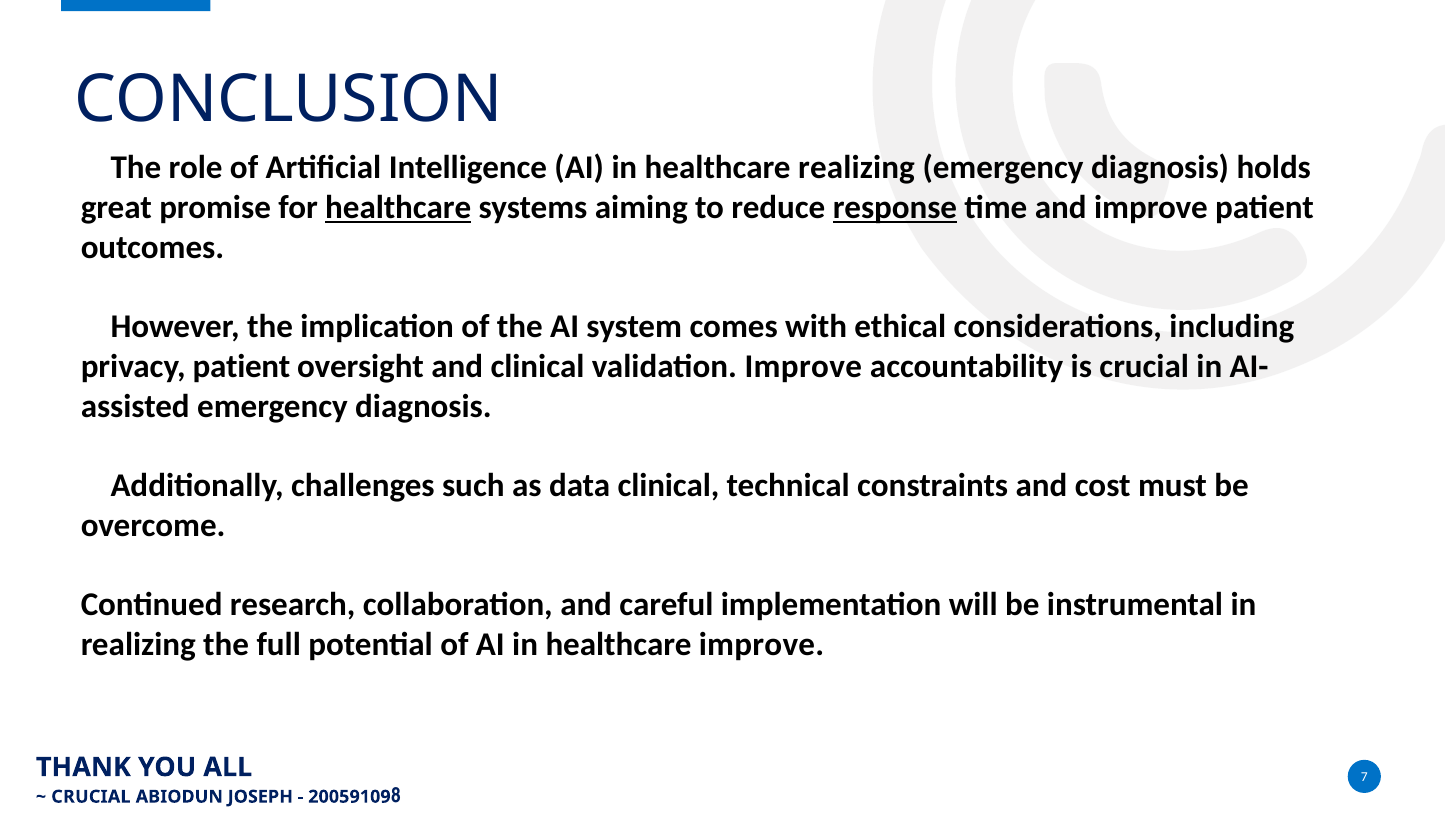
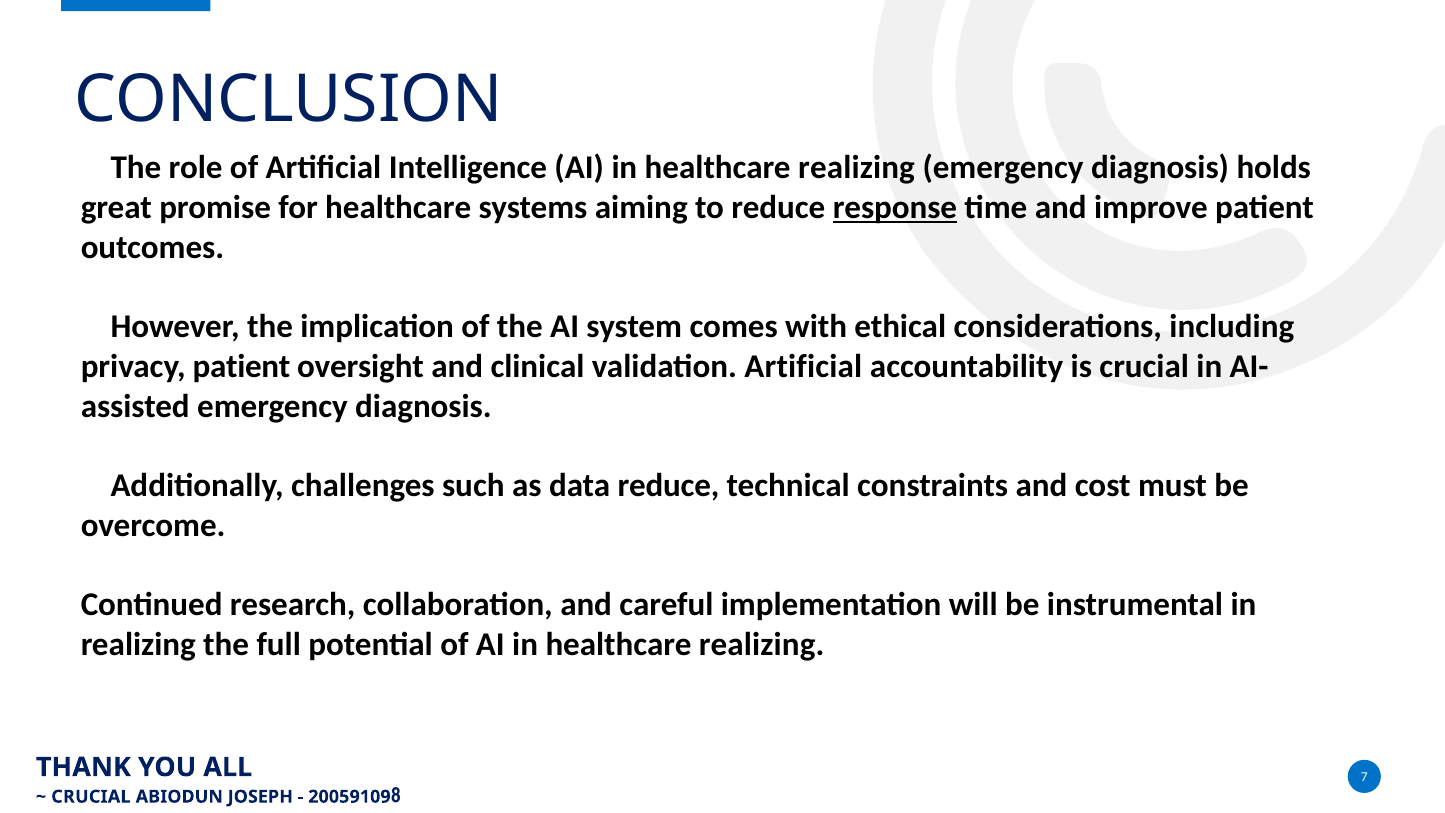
healthcare at (398, 207) underline: present -> none
validation Improve: Improve -> Artificial
data clinical: clinical -> reduce
improve at (762, 644): improve -> realizing
